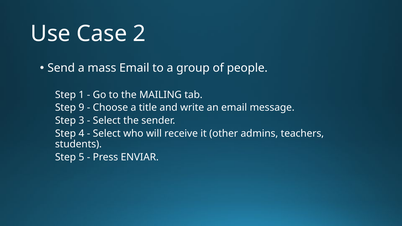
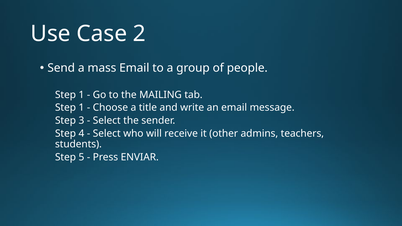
9 at (81, 108): 9 -> 1
